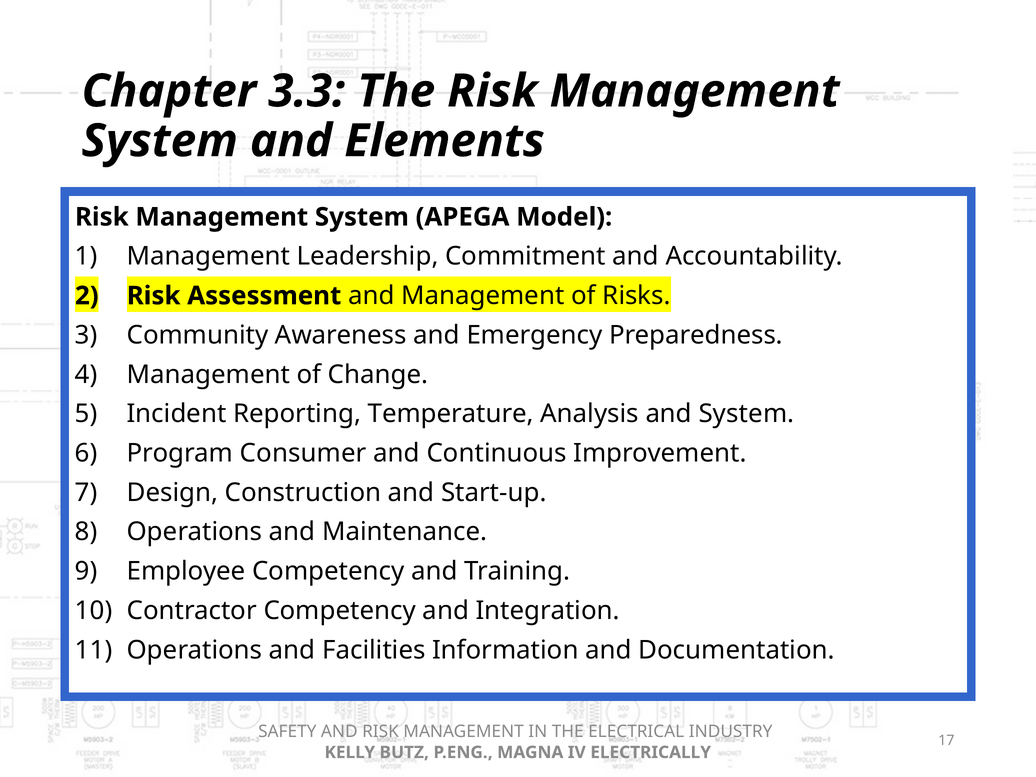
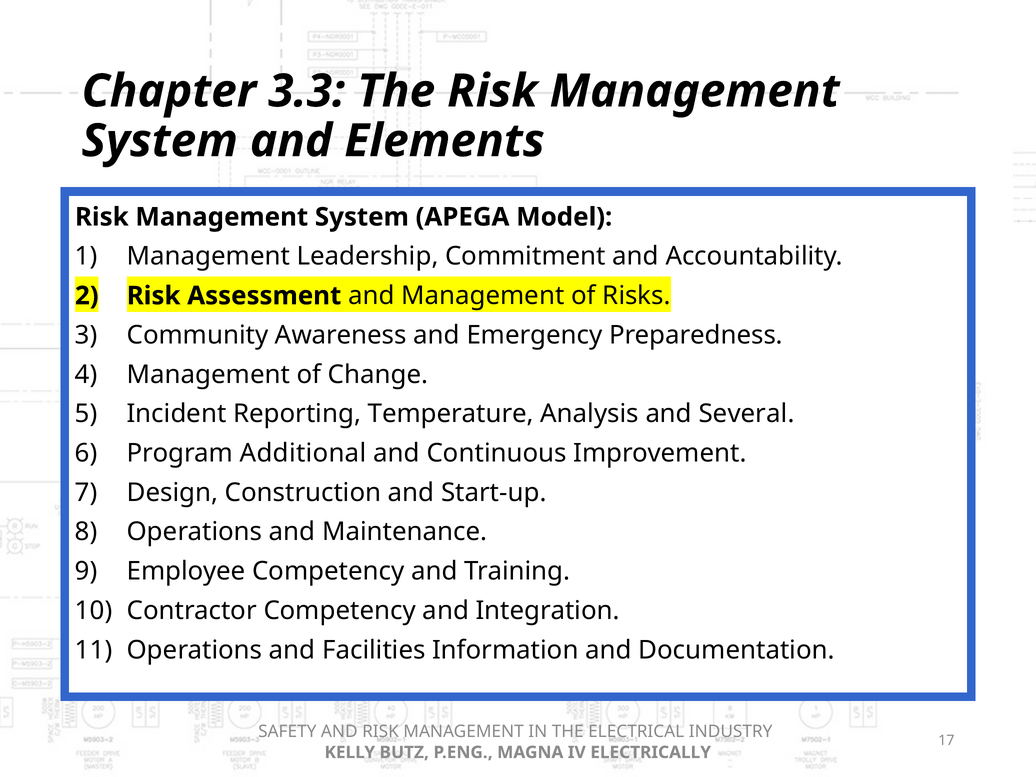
and System: System -> Several
Consumer: Consumer -> Additional
